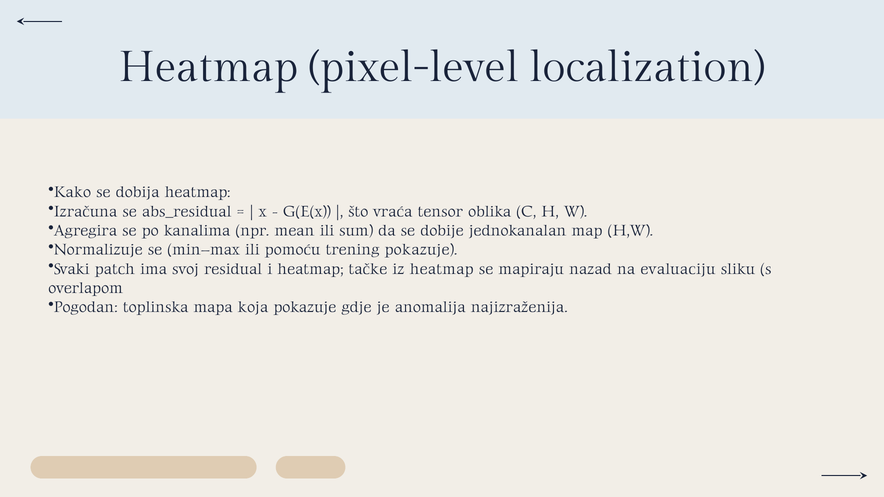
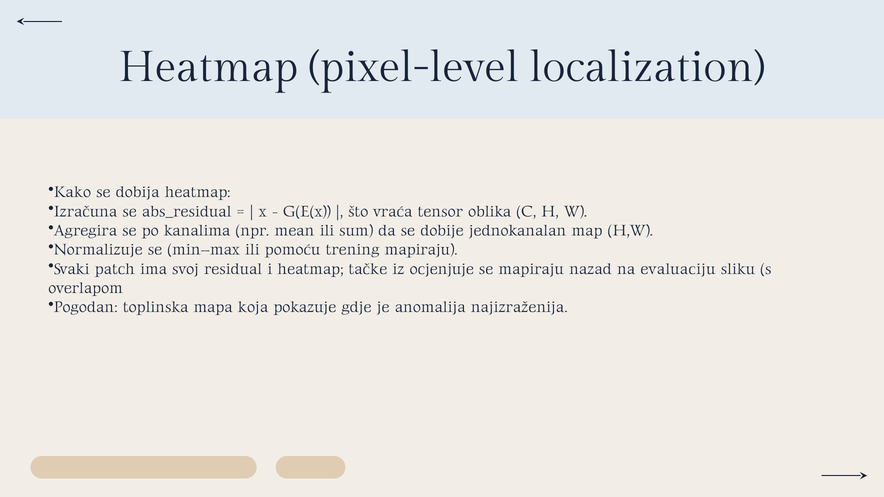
trening pokazuje: pokazuje -> mapiraju
iz heatmap: heatmap -> ocjenjuje
